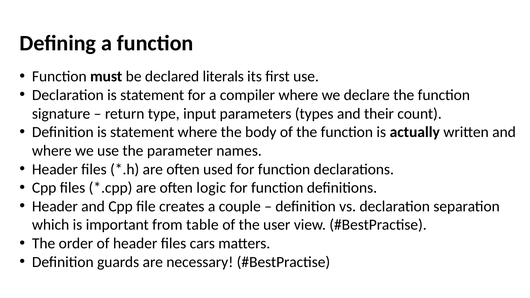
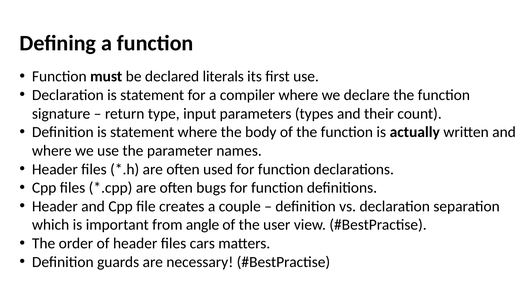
logic: logic -> bugs
table: table -> angle
